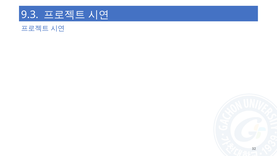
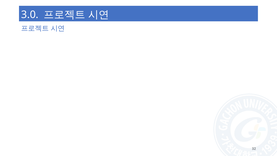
9.3: 9.3 -> 3.0
